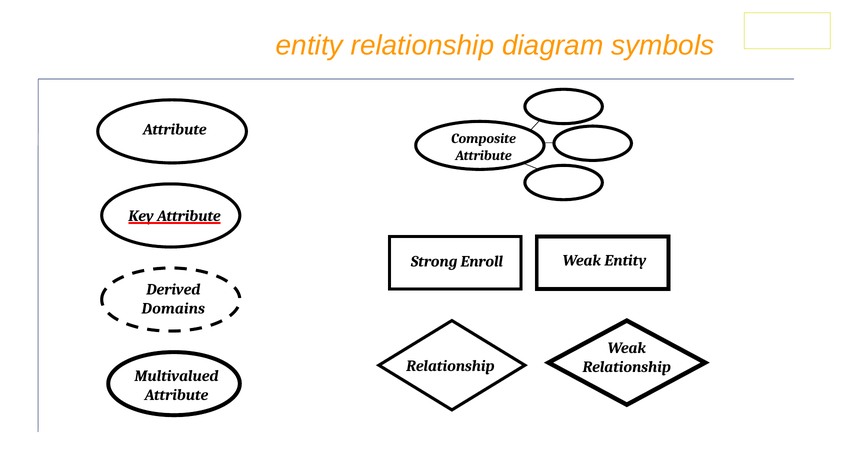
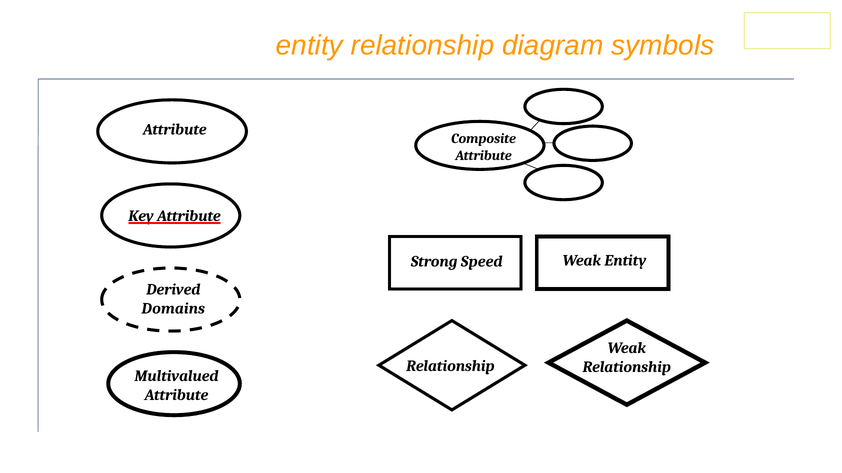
Enroll: Enroll -> Speed
